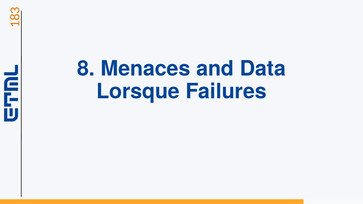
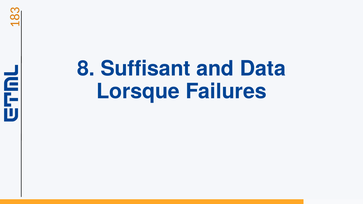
Menaces: Menaces -> Suffisant
